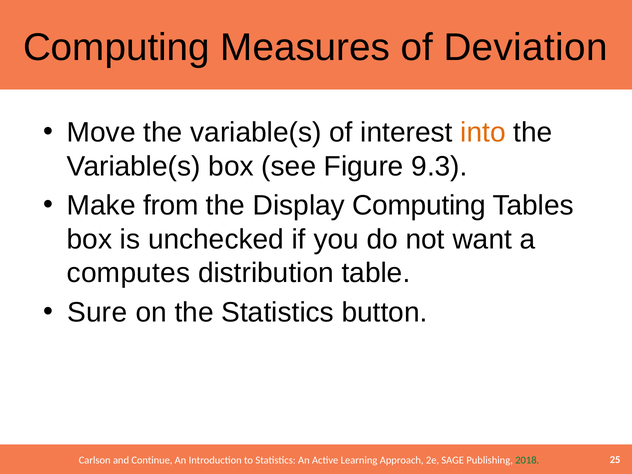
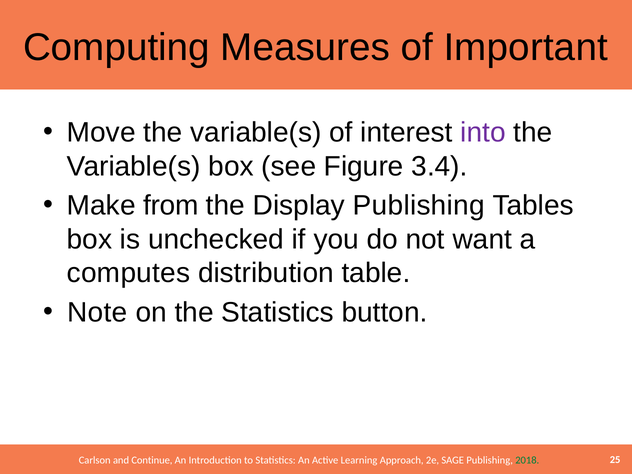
Deviation: Deviation -> Important
into colour: orange -> purple
9.3: 9.3 -> 3.4
Display Computing: Computing -> Publishing
Sure: Sure -> Note
